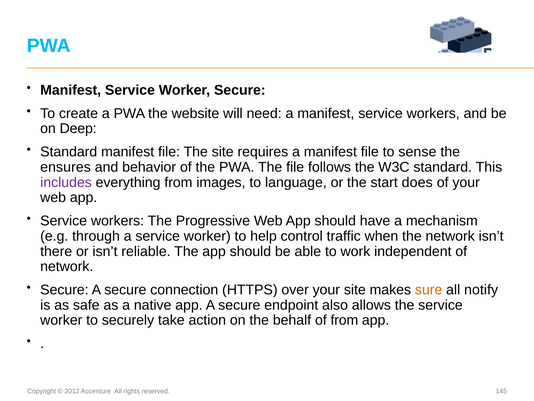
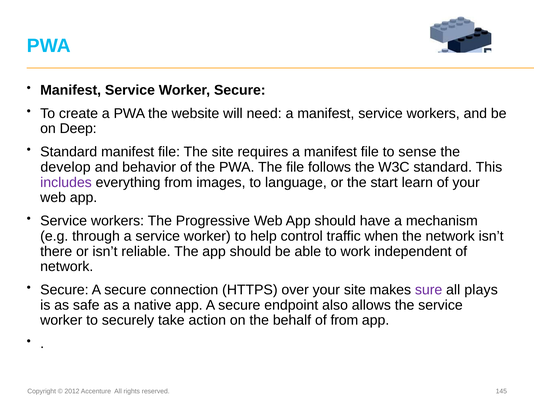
ensures: ensures -> develop
does: does -> learn
sure colour: orange -> purple
notify: notify -> plays
